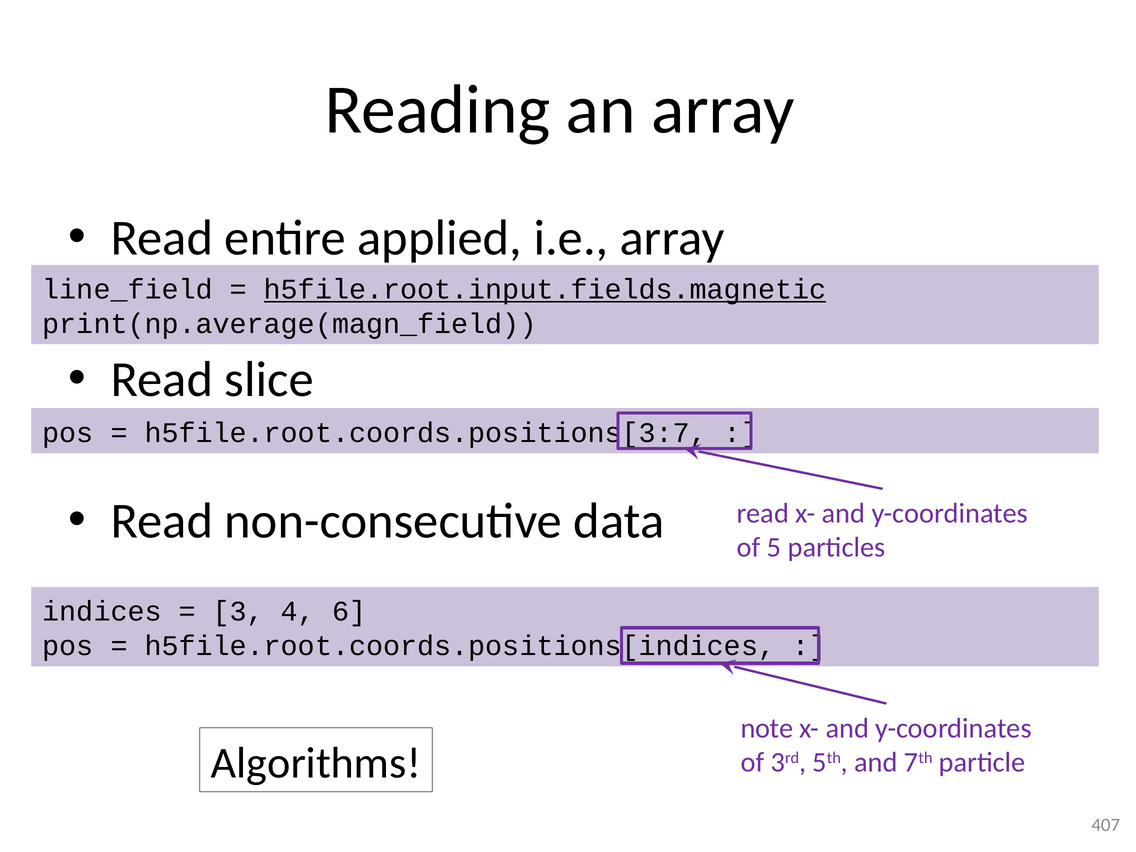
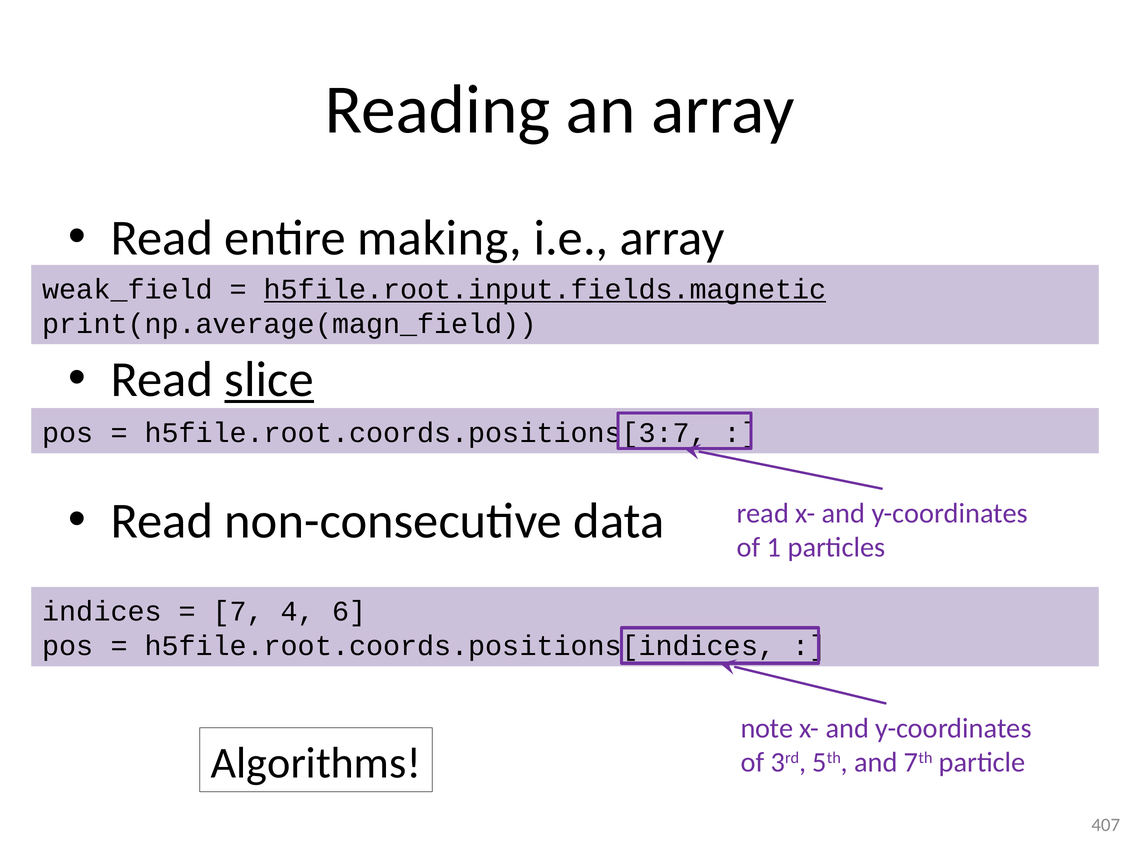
applied: applied -> making
line_field: line_field -> weak_field
slice underline: none -> present
5: 5 -> 1
3: 3 -> 7
